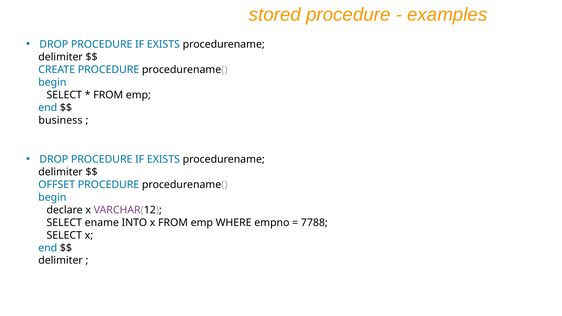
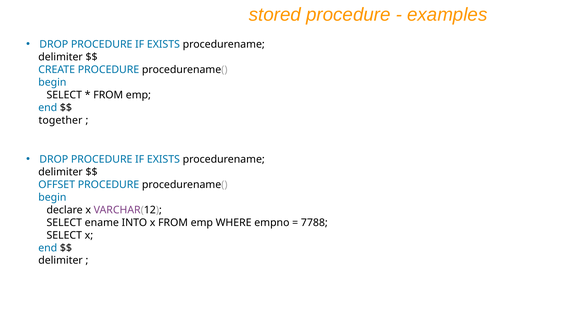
business: business -> together
